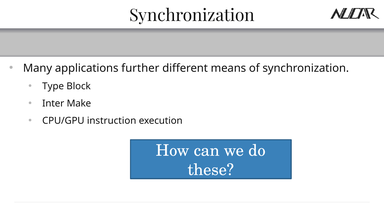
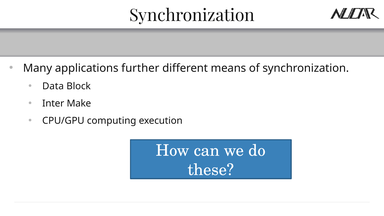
Type: Type -> Data
instruction: instruction -> computing
